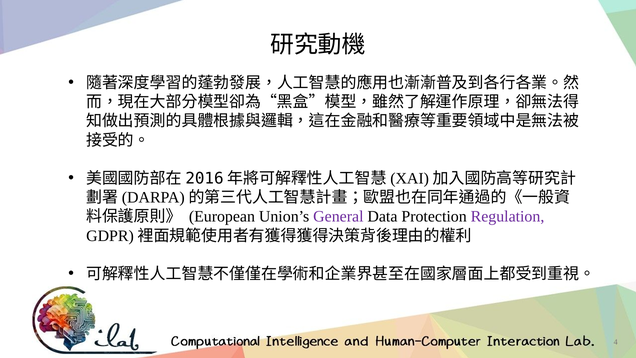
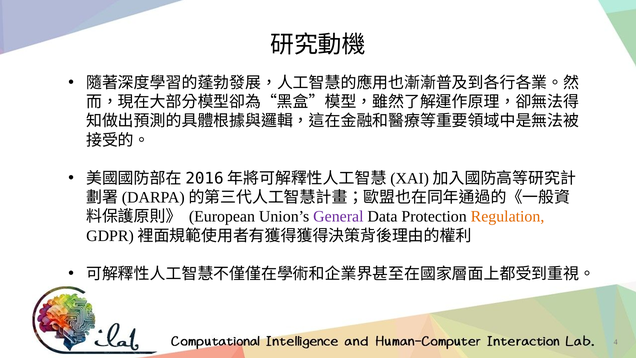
Regulation colour: purple -> orange
